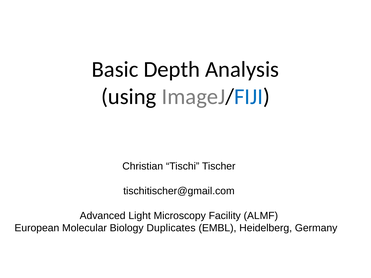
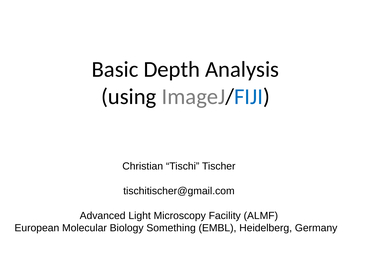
Duplicates: Duplicates -> Something
